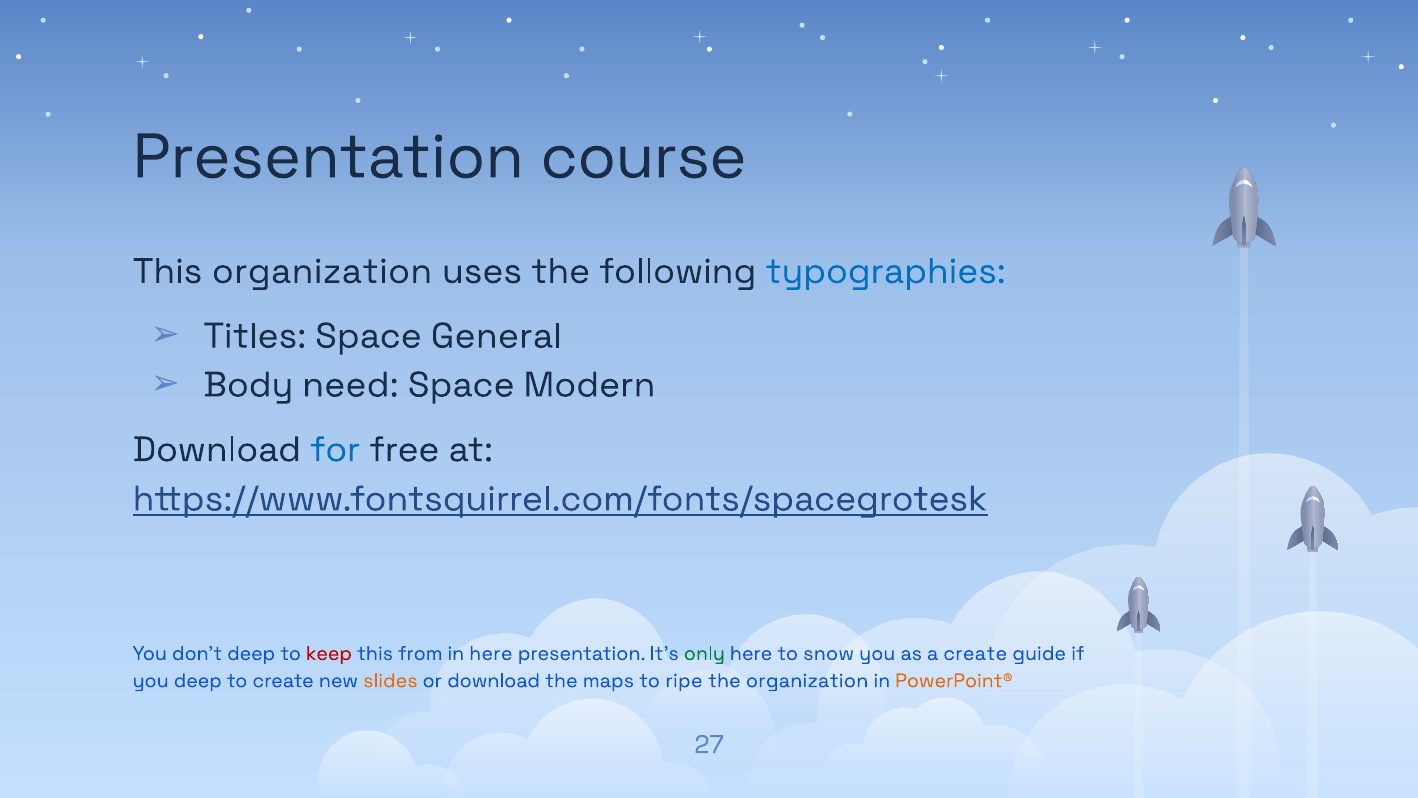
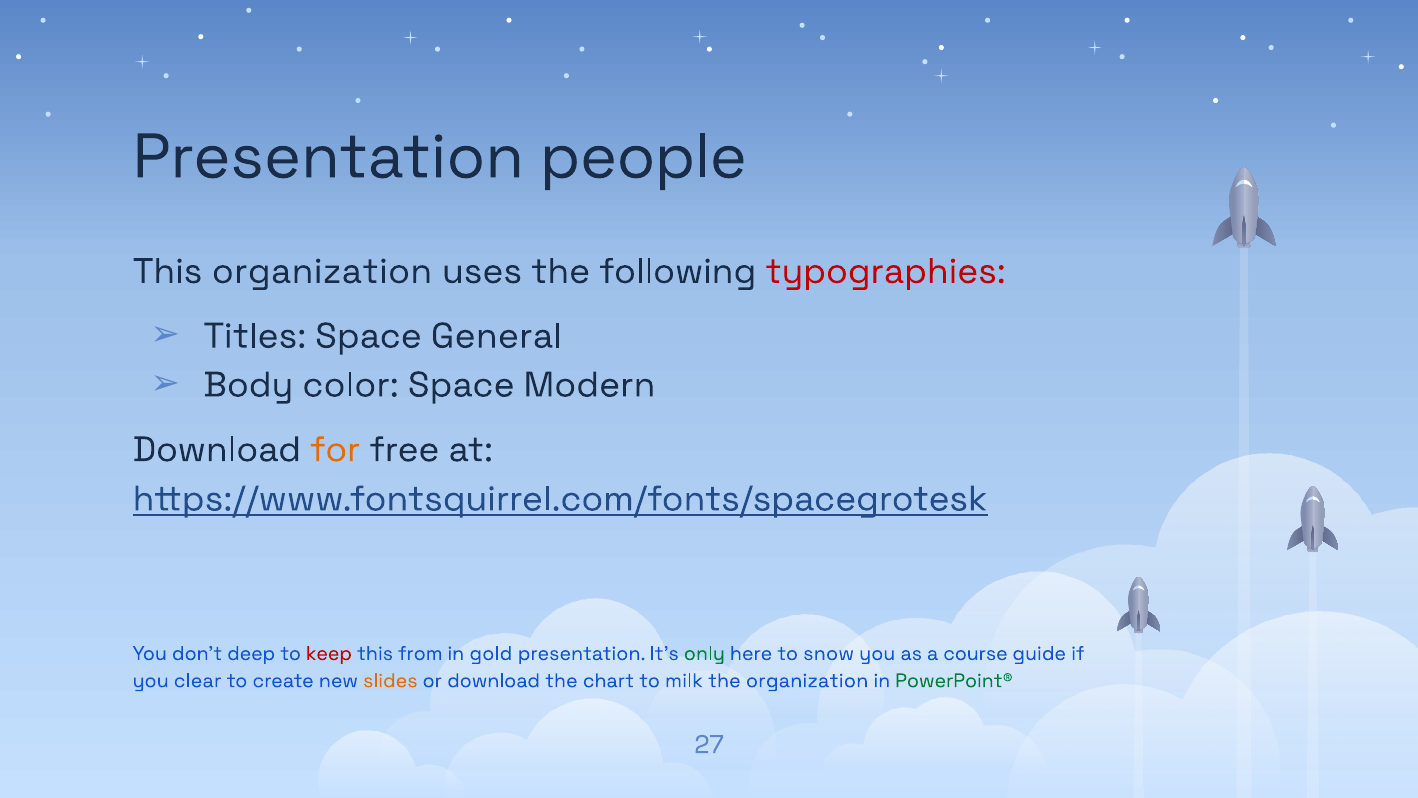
course: course -> people
typographies colour: blue -> red
need: need -> color
for colour: blue -> orange
in here: here -> gold
a create: create -> course
you deep: deep -> clear
maps: maps -> chart
ripe: ripe -> milk
PowerPoint® colour: orange -> green
